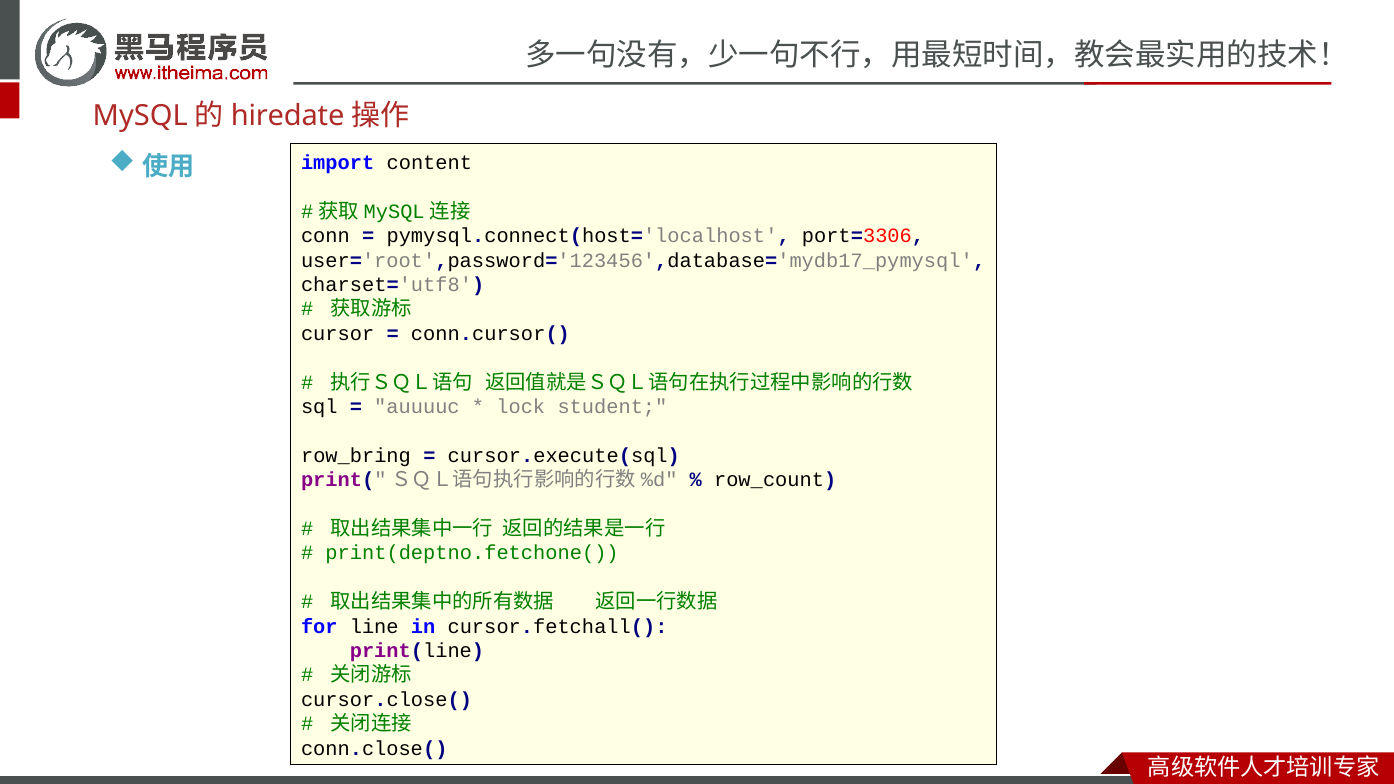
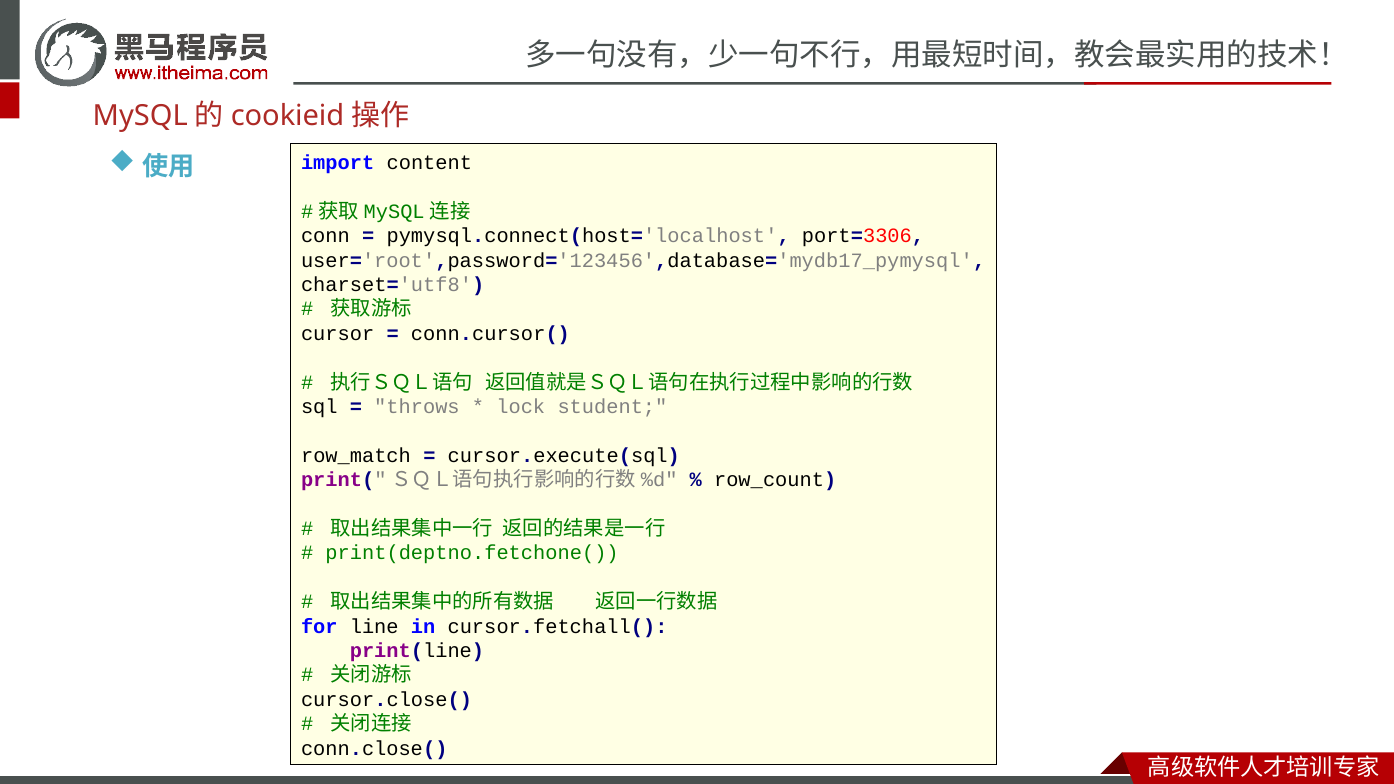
hiredate: hiredate -> cookieid
auuuuc: auuuuc -> throws
row_bring: row_bring -> row_match
